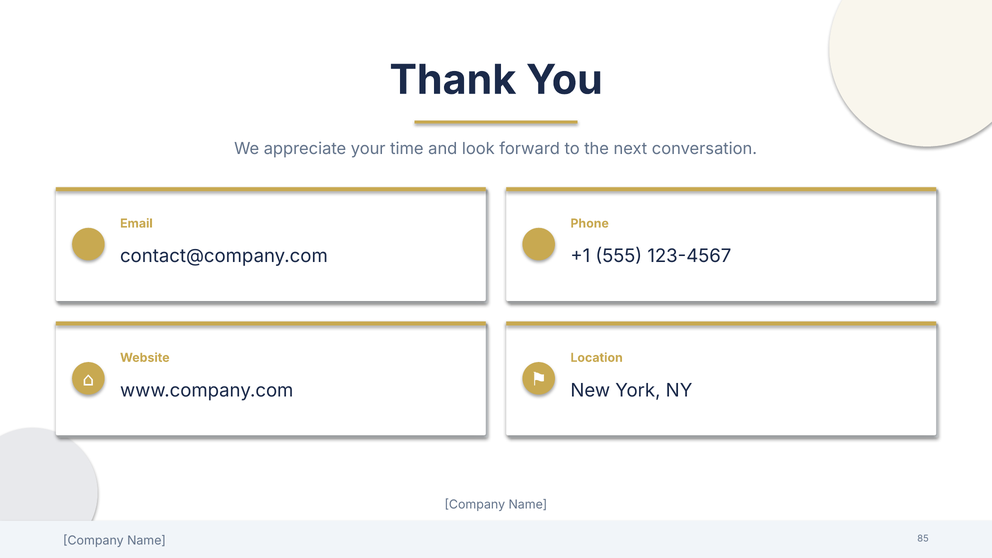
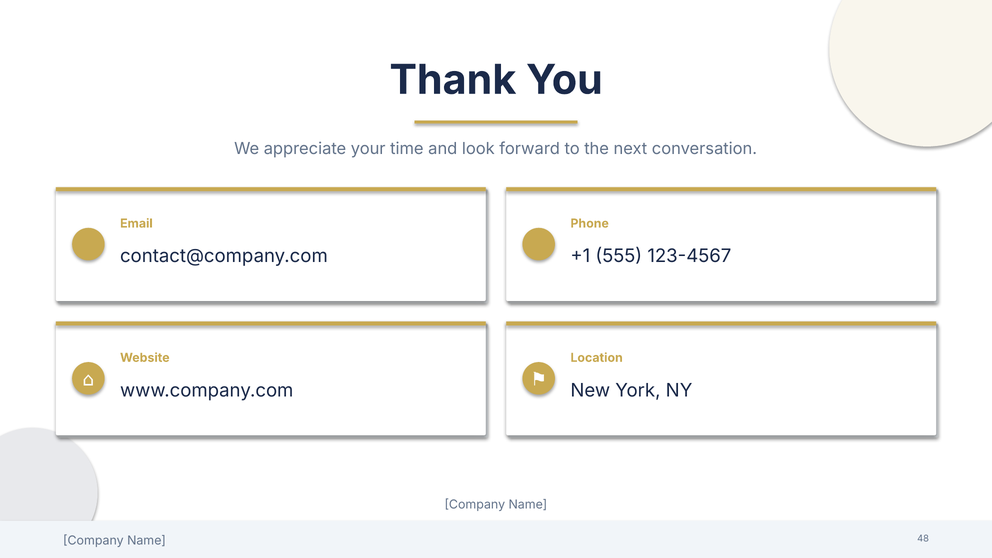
85: 85 -> 48
